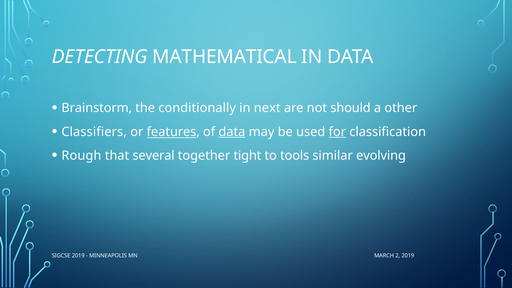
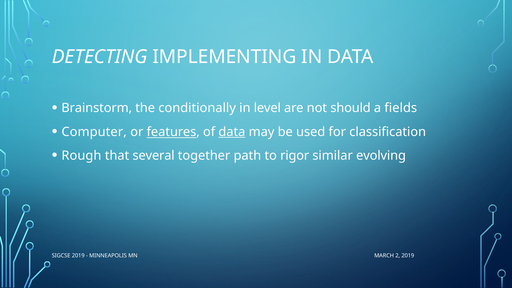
MATHEMATICAL: MATHEMATICAL -> IMPLEMENTING
next: next -> level
other: other -> fields
Classifiers: Classifiers -> Computer
for underline: present -> none
tight: tight -> path
tools: tools -> rigor
